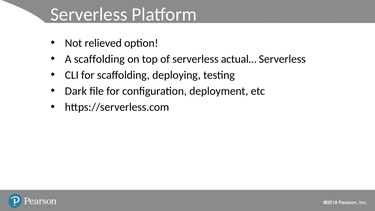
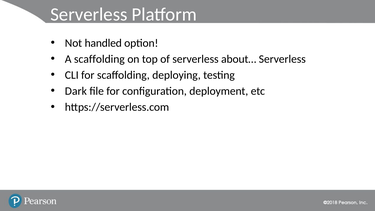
relieved: relieved -> handled
actual…: actual… -> about…
